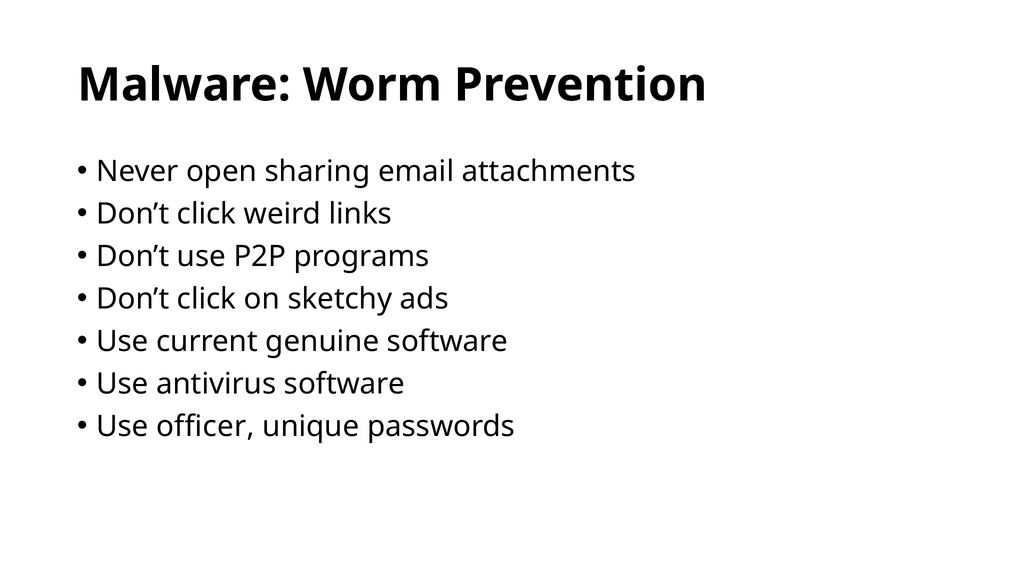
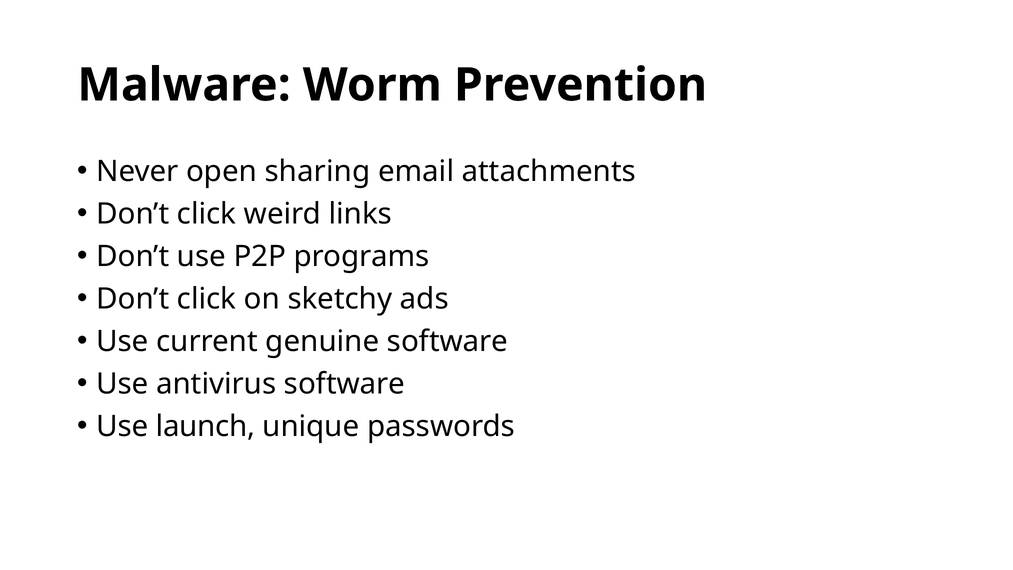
officer: officer -> launch
